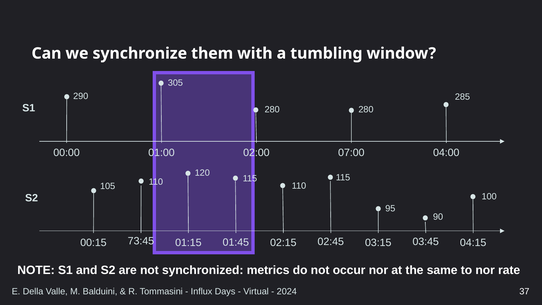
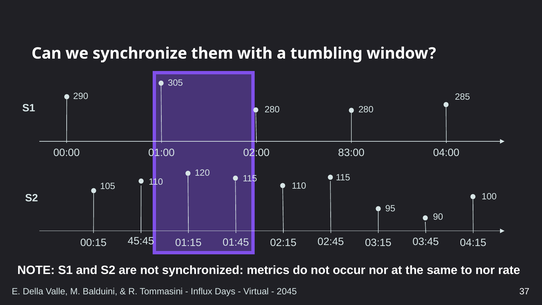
07:00: 07:00 -> 83:00
73:45: 73:45 -> 45:45
2024: 2024 -> 2045
